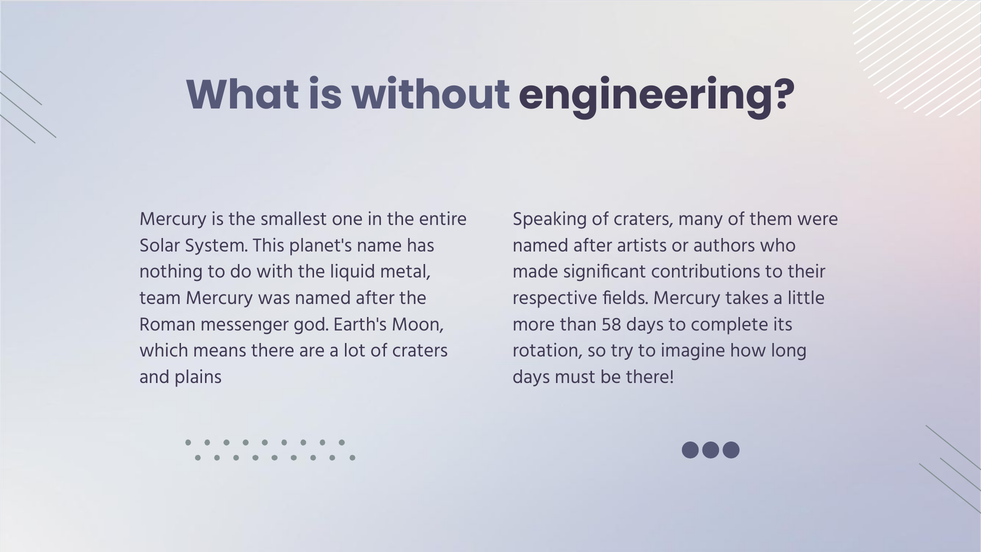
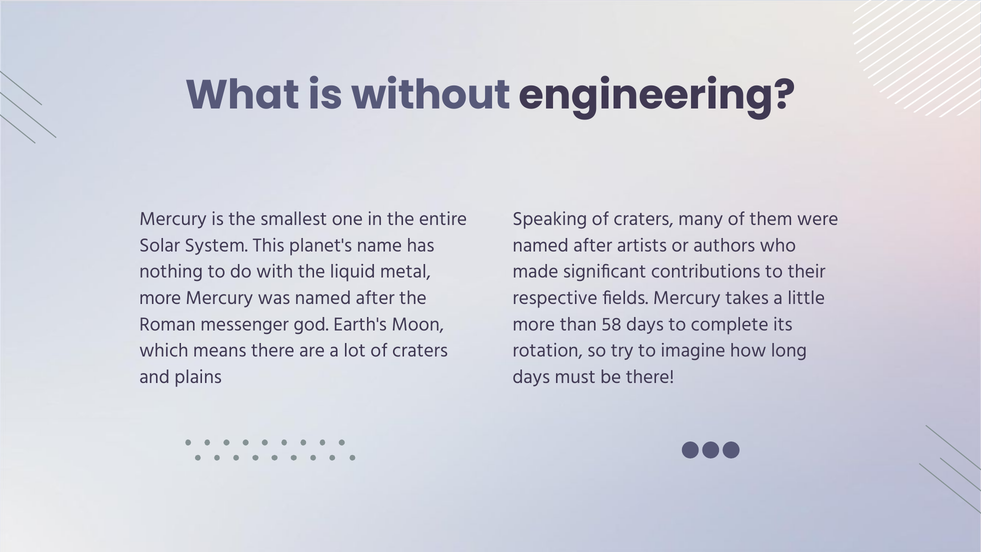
team at (160, 298): team -> more
